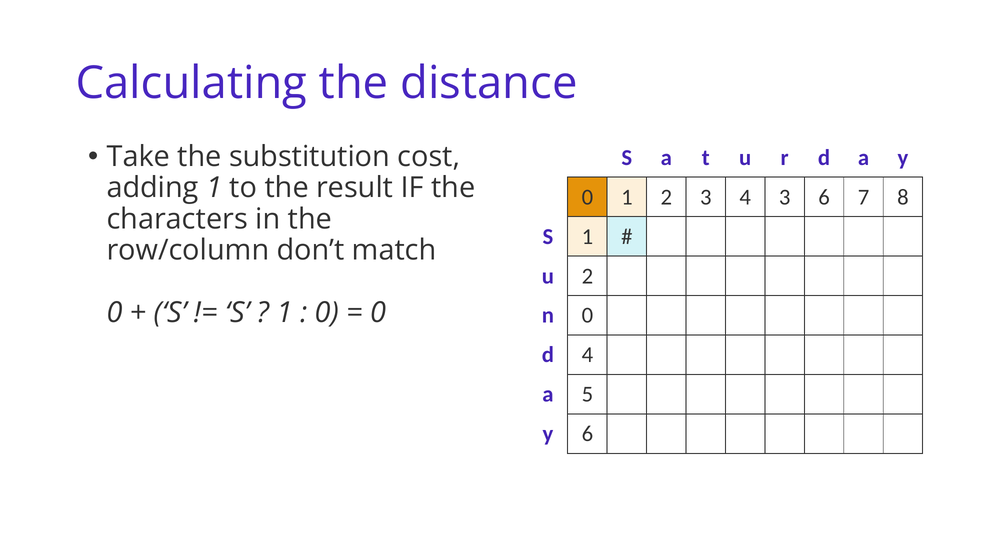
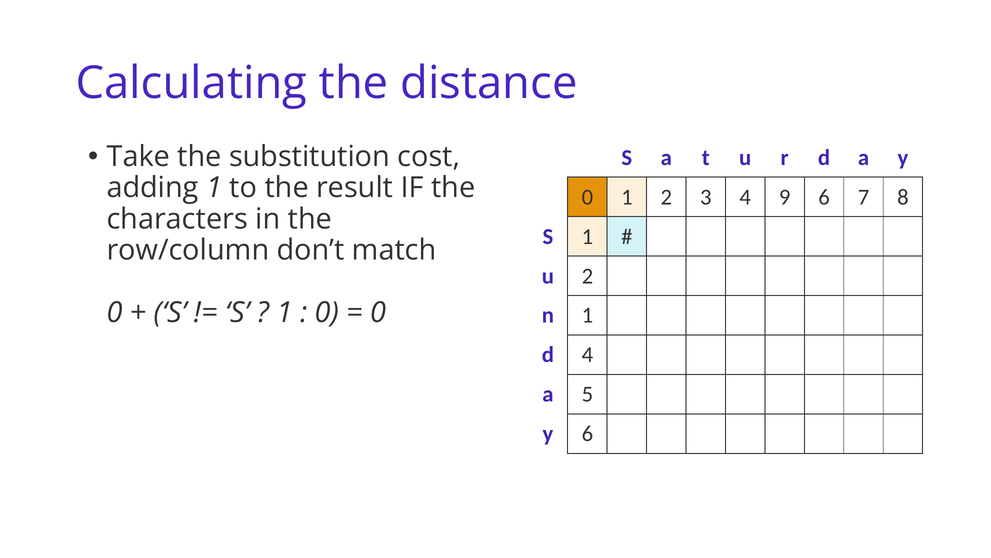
4 3: 3 -> 9
n 0: 0 -> 1
